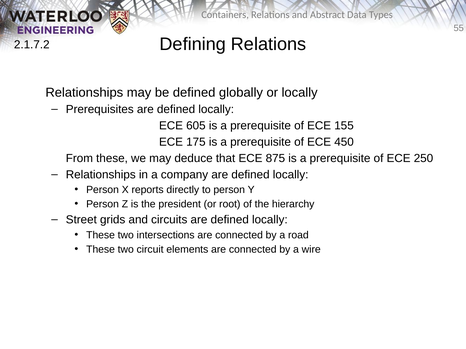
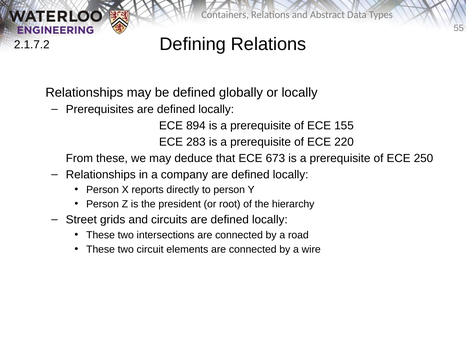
605: 605 -> 894
175: 175 -> 283
450: 450 -> 220
875: 875 -> 673
